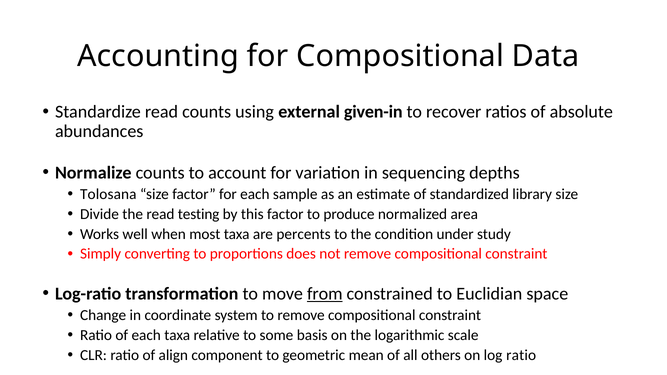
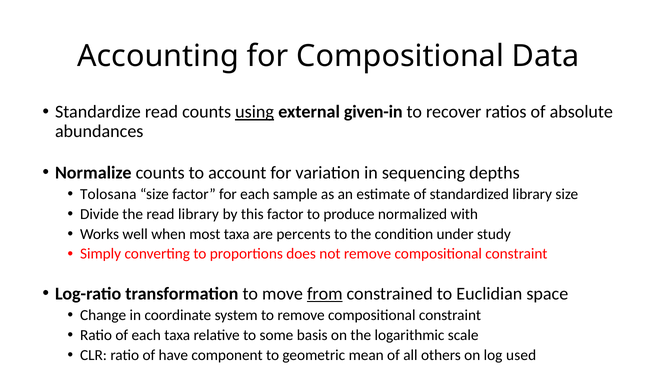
using underline: none -> present
read testing: testing -> library
area: area -> with
align: align -> have
log ratio: ratio -> used
